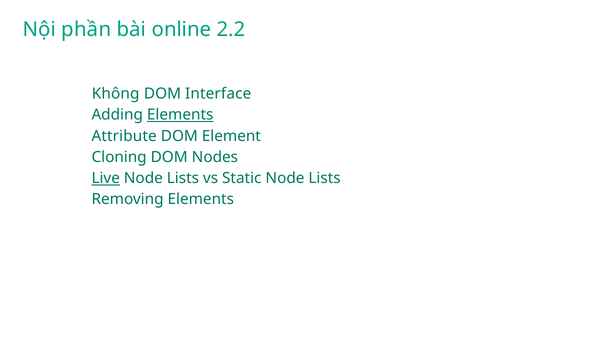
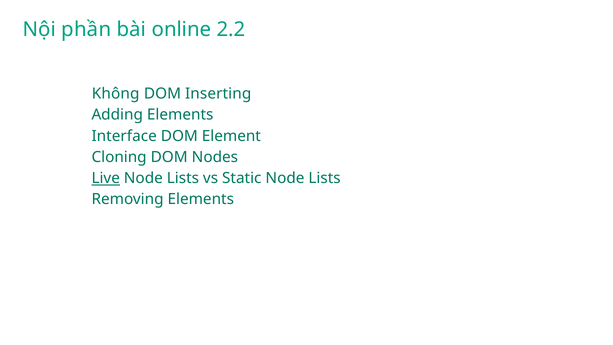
Interface: Interface -> Inserting
Elements at (180, 115) underline: present -> none
Attribute: Attribute -> Interface
